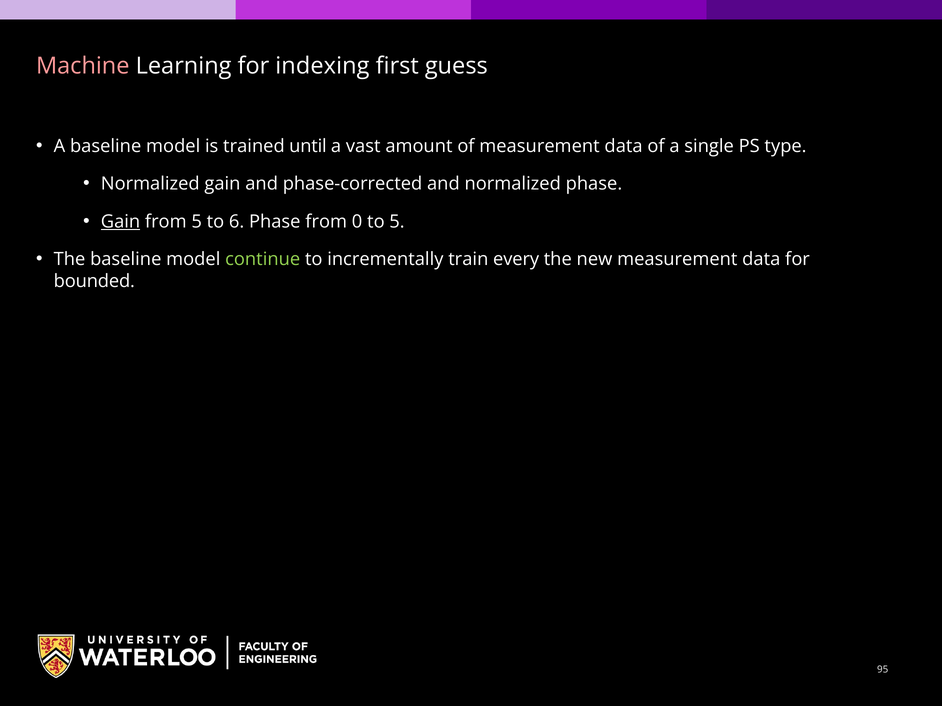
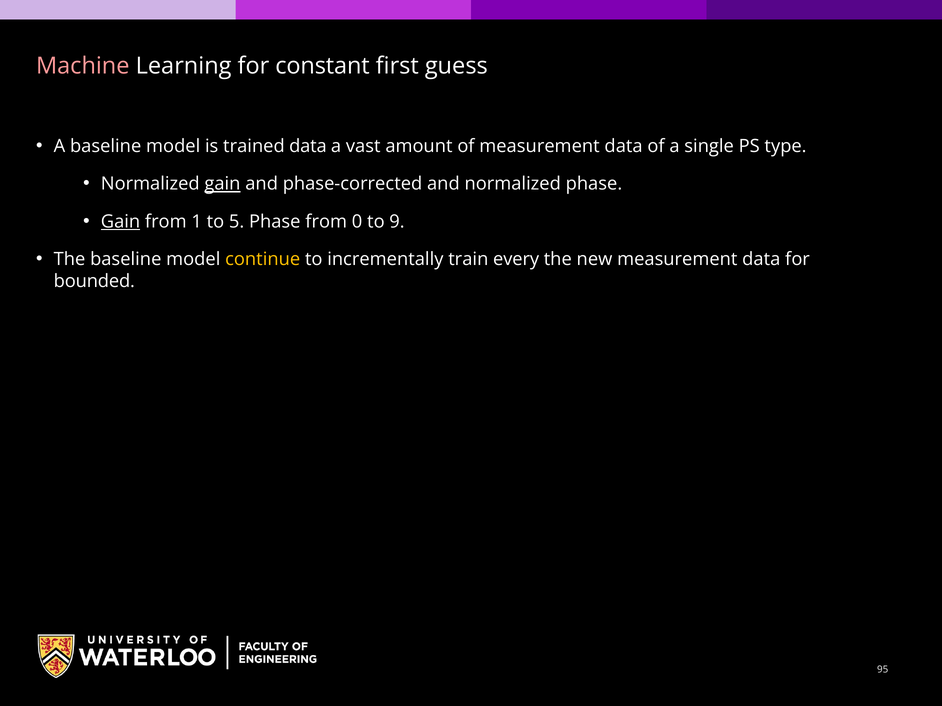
indexing: indexing -> constant
trained until: until -> data
gain at (222, 184) underline: none -> present
from 5: 5 -> 1
6: 6 -> 5
to 5: 5 -> 9
continue colour: light green -> yellow
